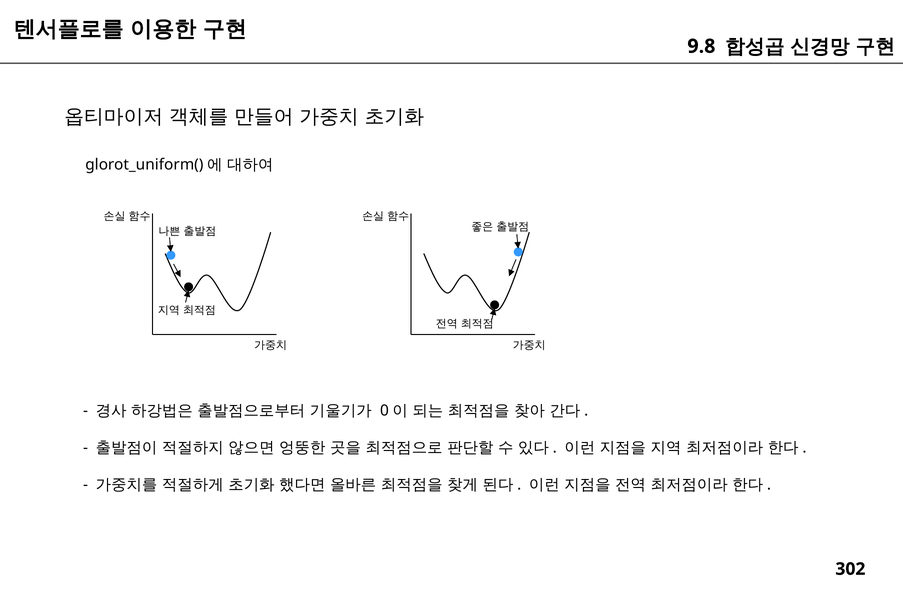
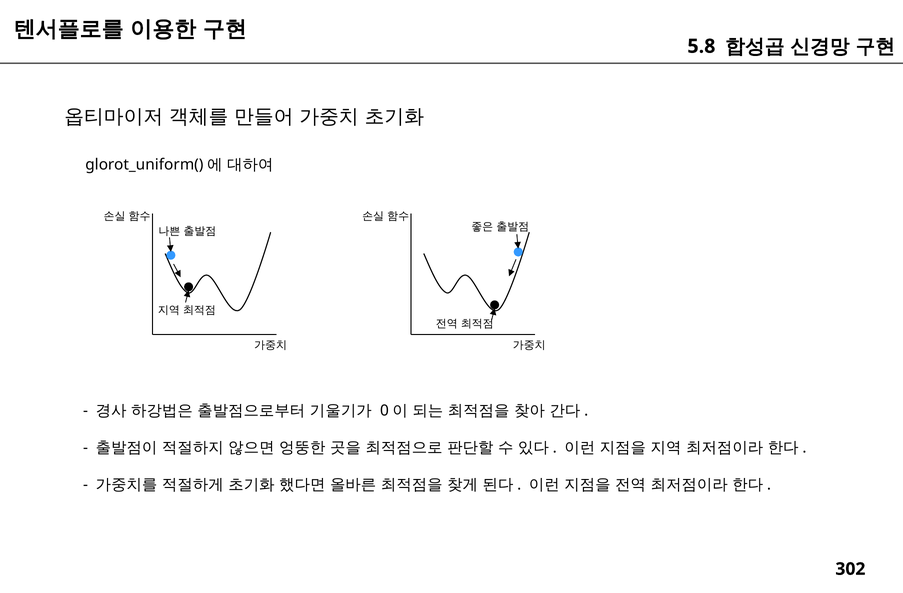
9.8: 9.8 -> 5.8
